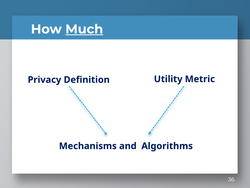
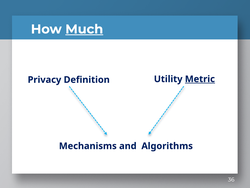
Metric underline: none -> present
